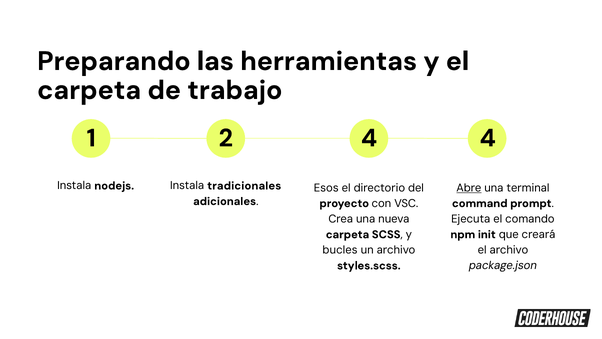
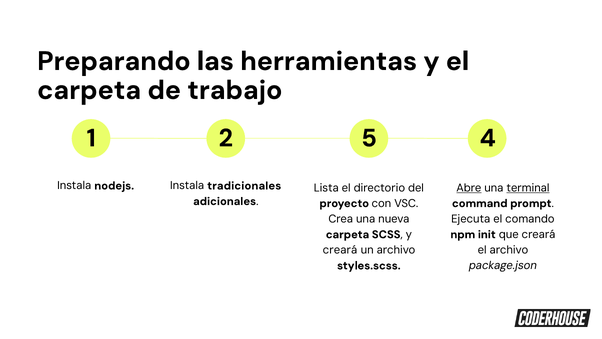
2 4: 4 -> 5
Esos: Esos -> Lista
terminal underline: none -> present
bucles at (340, 250): bucles -> creará
